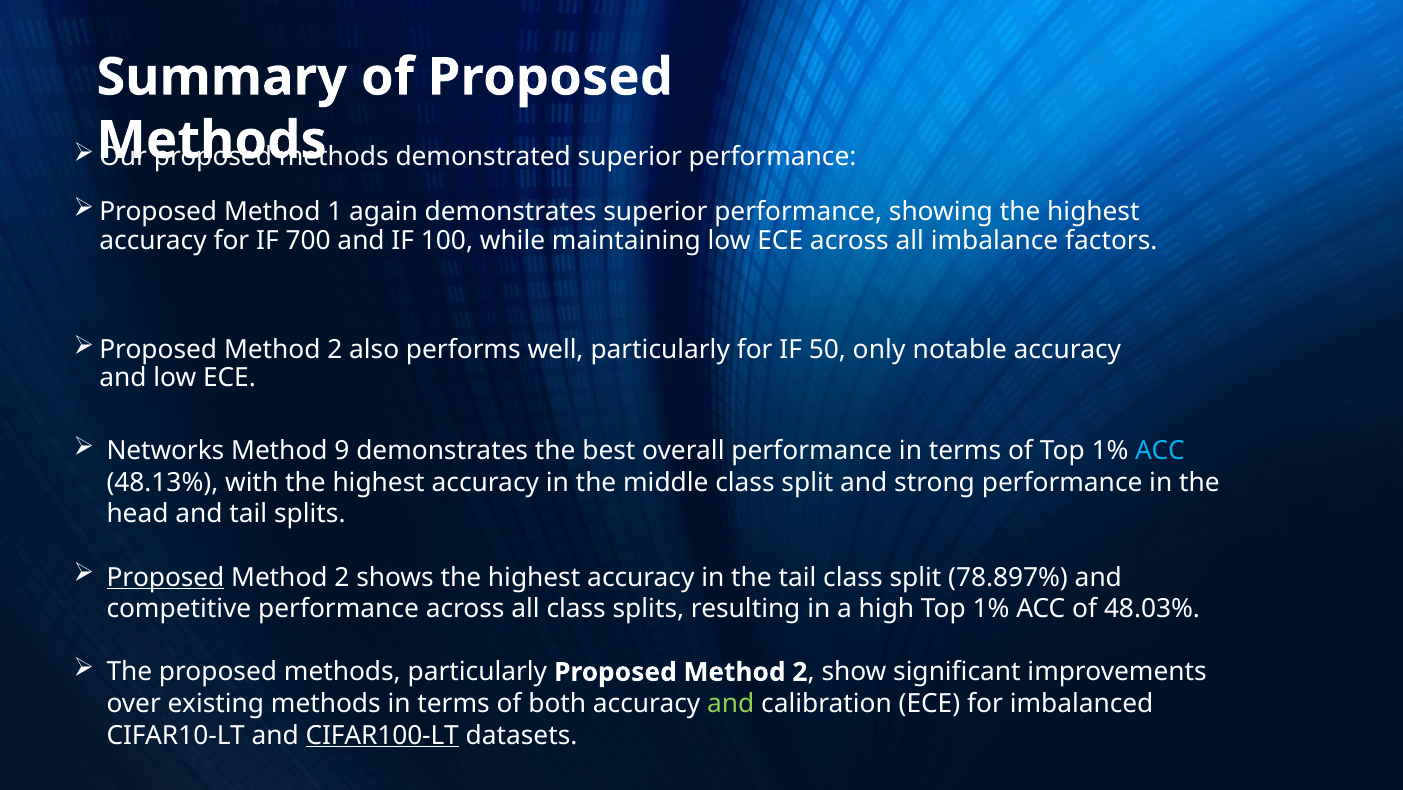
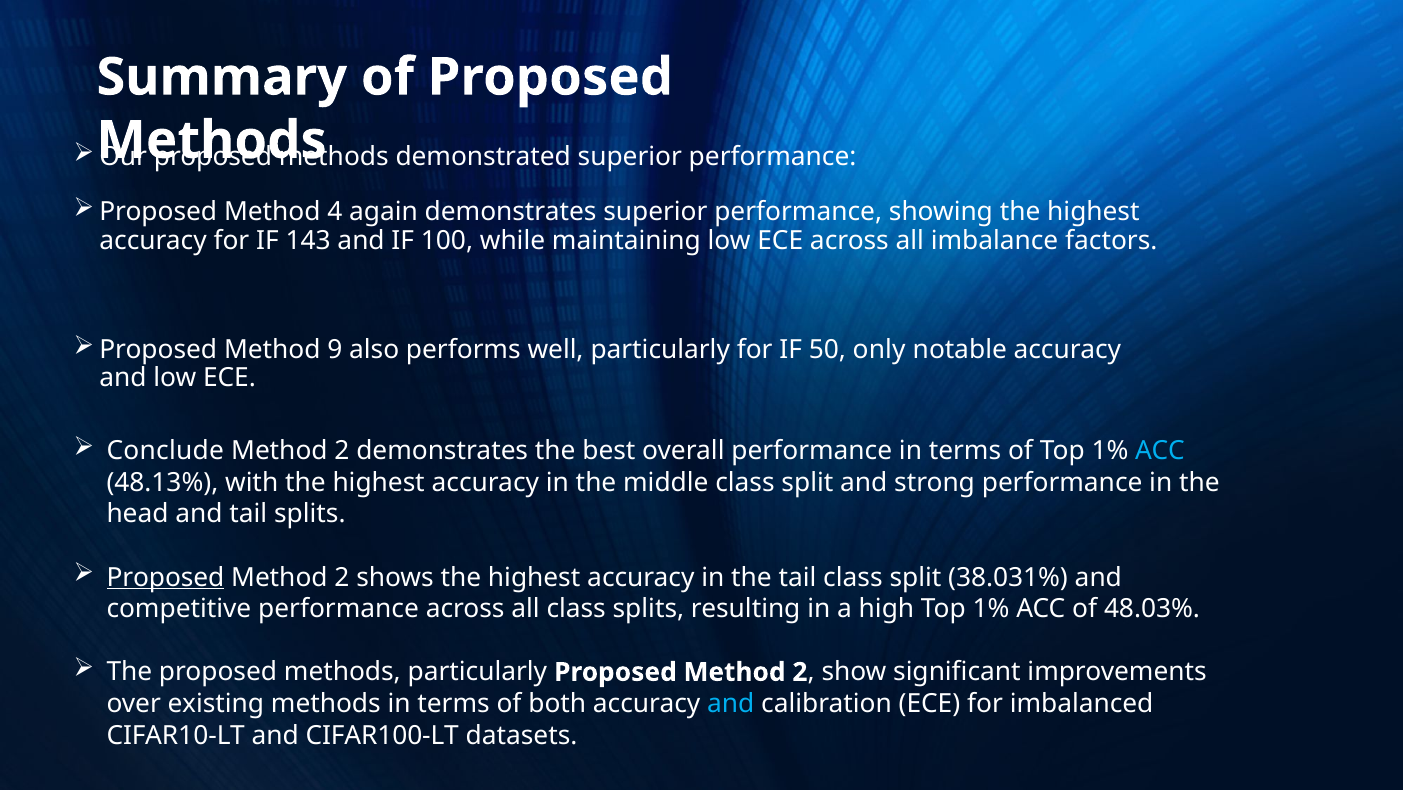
1: 1 -> 4
700: 700 -> 143
2 at (335, 350): 2 -> 9
Networks: Networks -> Conclude
9 at (342, 451): 9 -> 2
78.897%: 78.897% -> 38.031%
and at (731, 703) colour: light green -> light blue
CIFAR100-LT underline: present -> none
